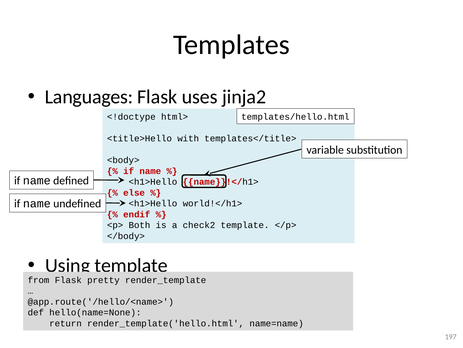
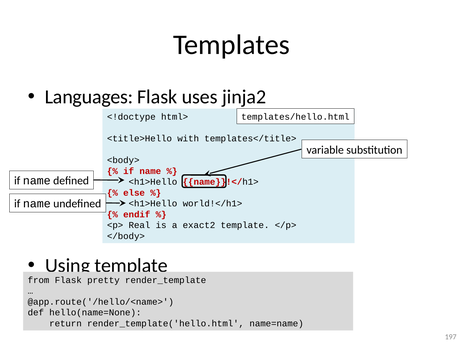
Both: Both -> Real
check2: check2 -> exact2
